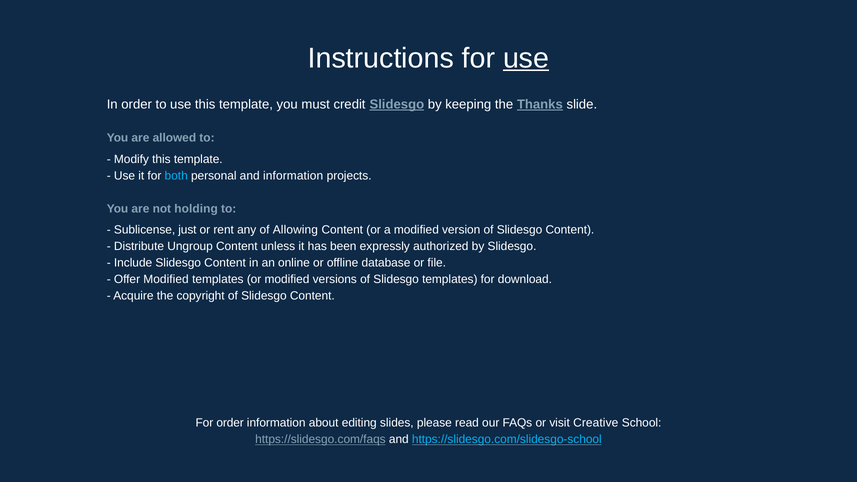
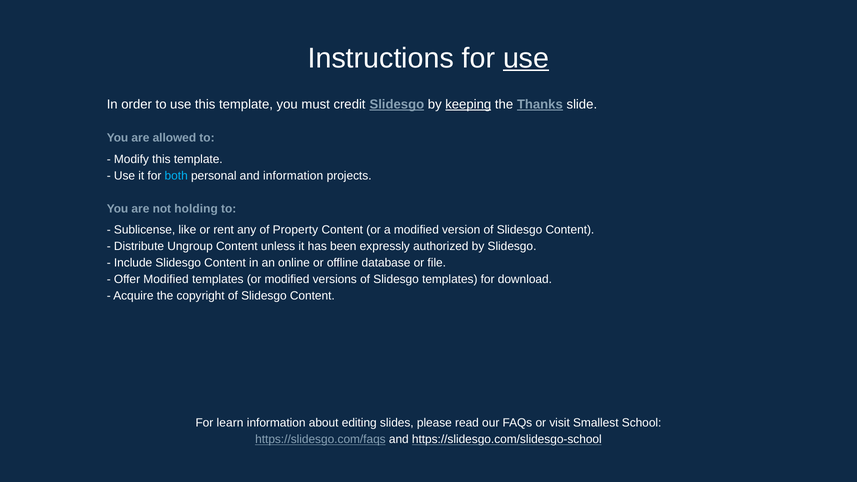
keeping underline: none -> present
just: just -> like
Allowing: Allowing -> Property
For order: order -> learn
Creative: Creative -> Smallest
https://slidesgo.com/slidesgo-school colour: light blue -> white
